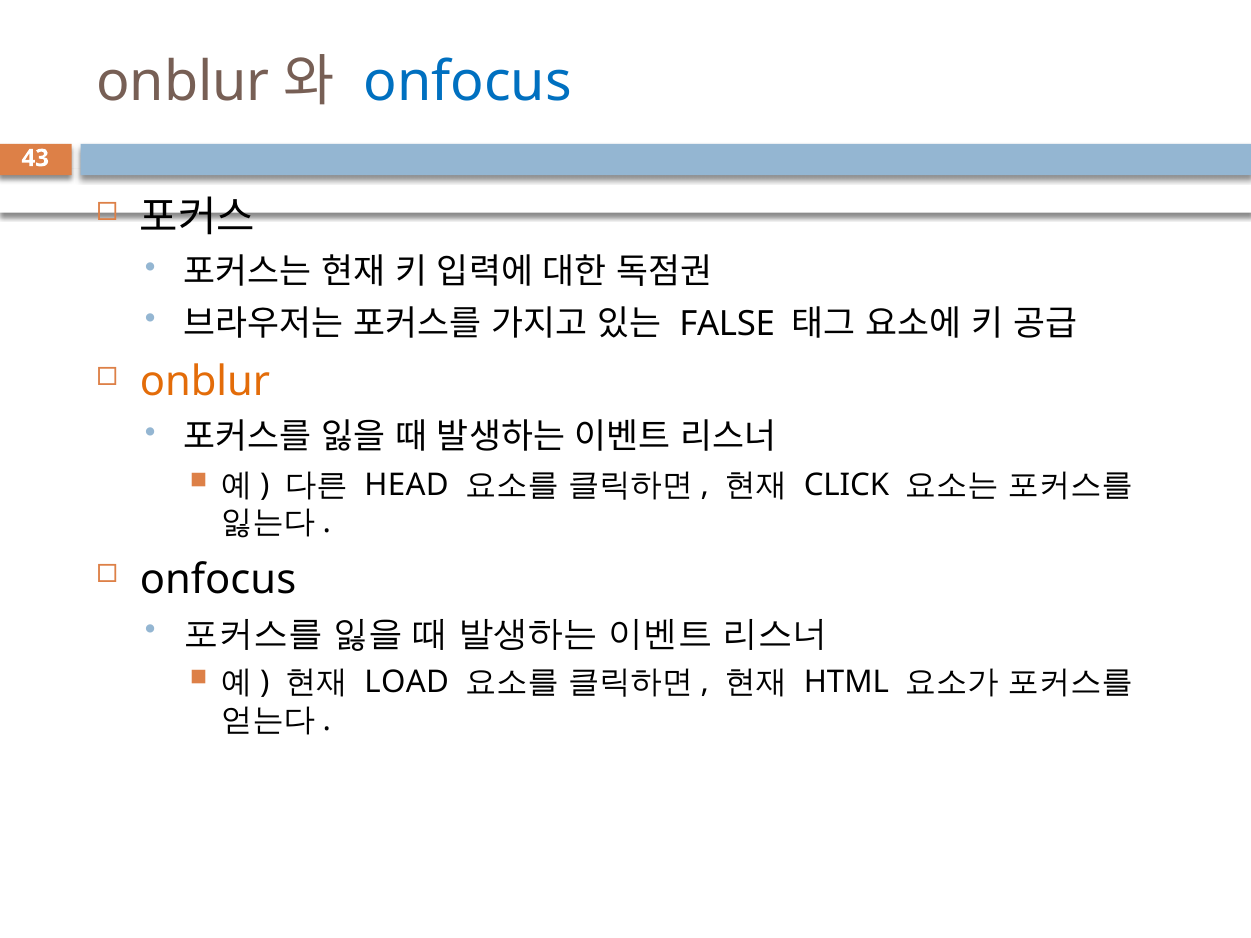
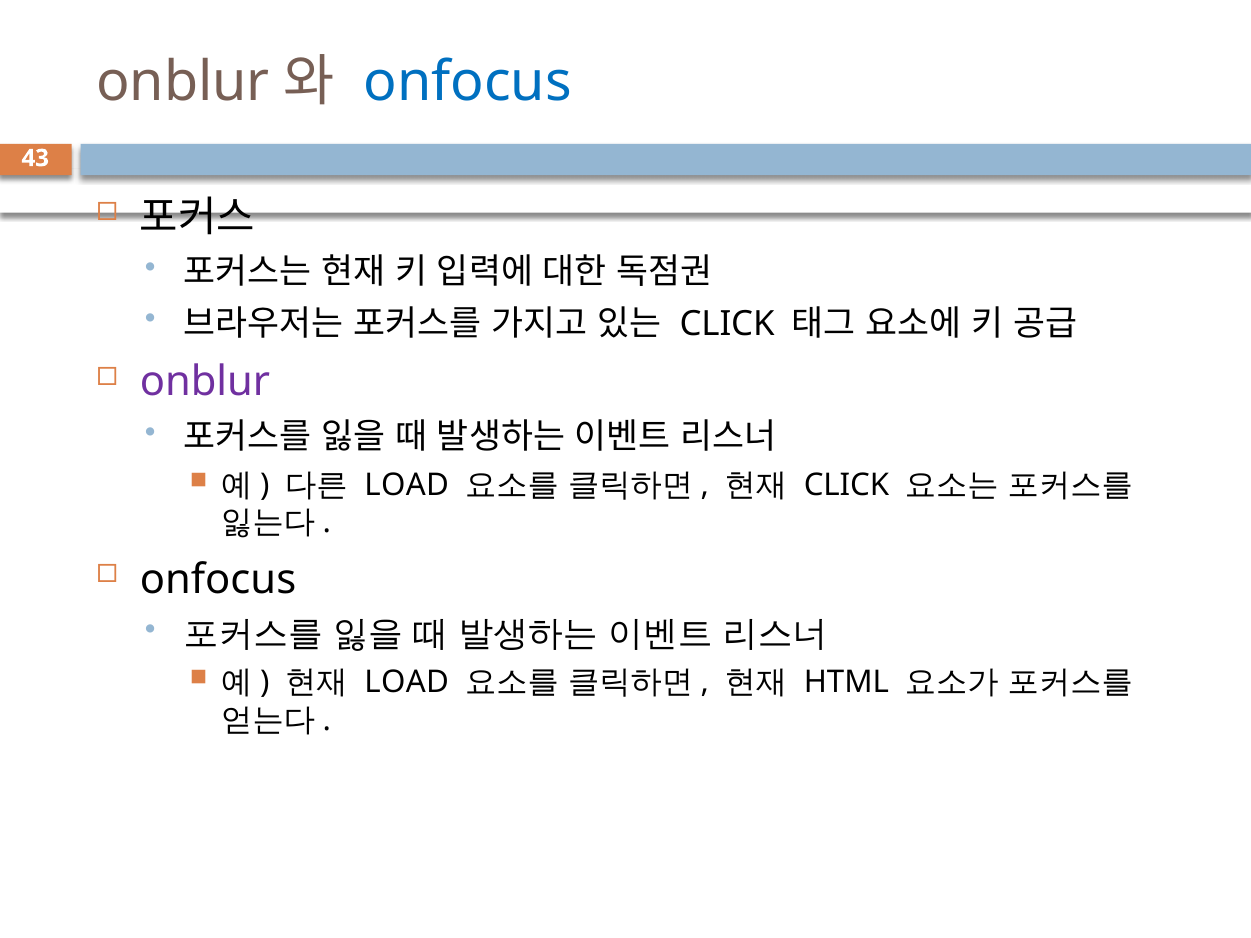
FALSE at (727, 324): FALSE -> CLICK
onblur at (205, 382) colour: orange -> purple
HEAD at (407, 485): HEAD -> LOAD
